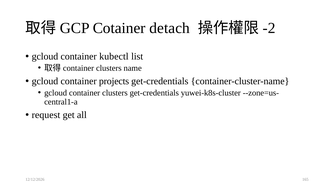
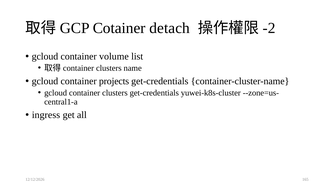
kubectl: kubectl -> volume
request: request -> ingress
